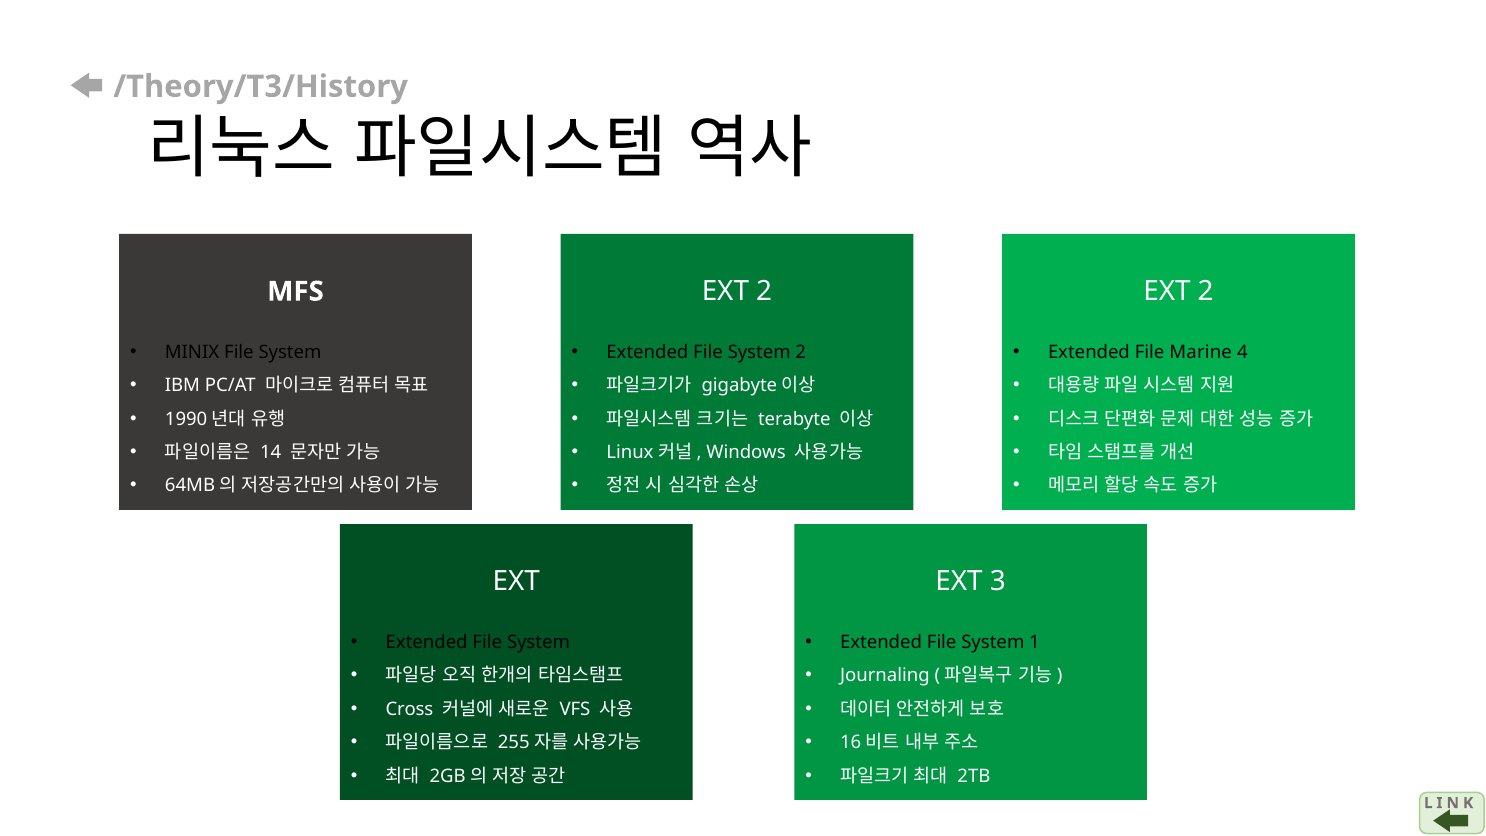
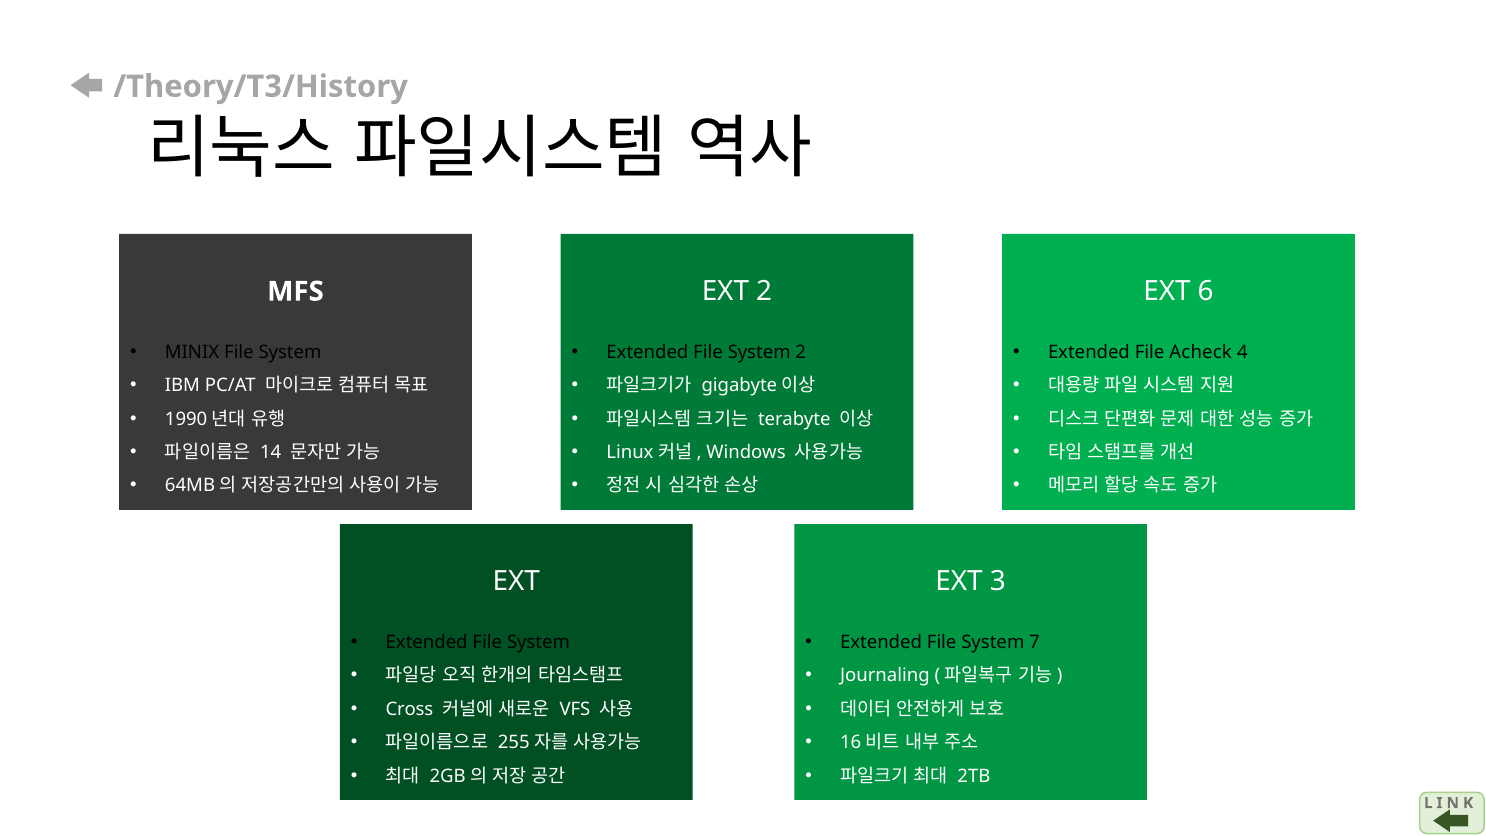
2 at (1206, 291): 2 -> 6
Marine: Marine -> Acheck
1: 1 -> 7
